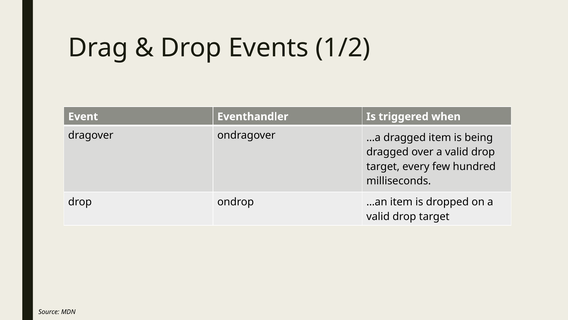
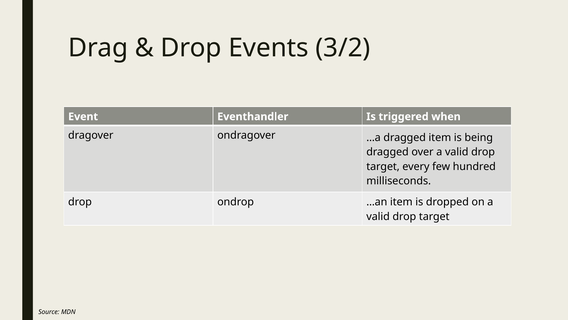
1/2: 1/2 -> 3/2
